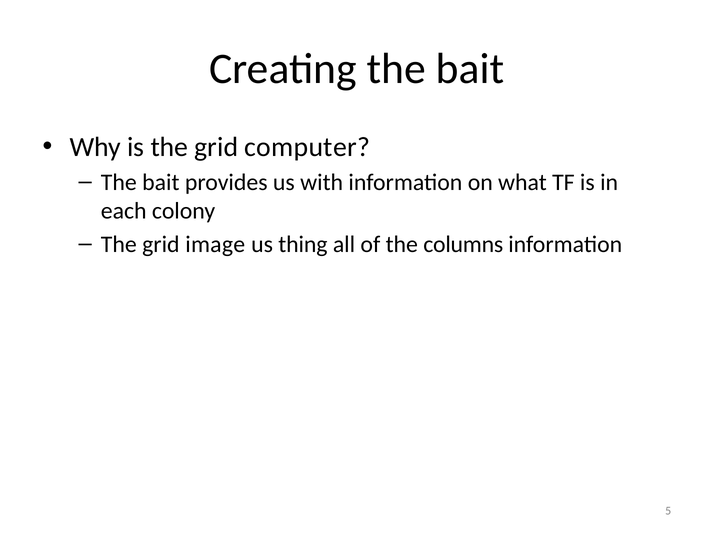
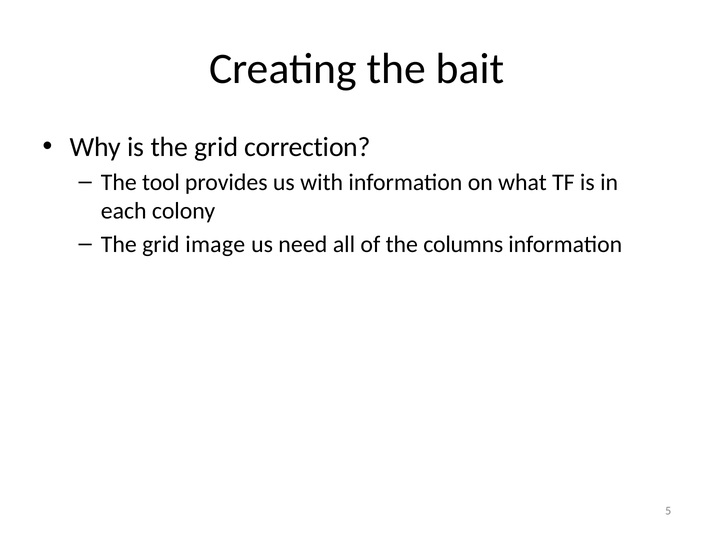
computer: computer -> correction
bait at (161, 183): bait -> tool
thing: thing -> need
